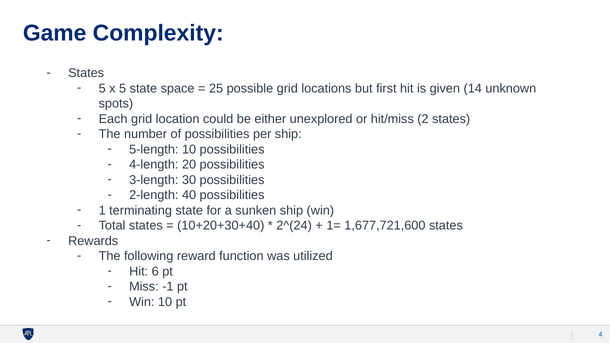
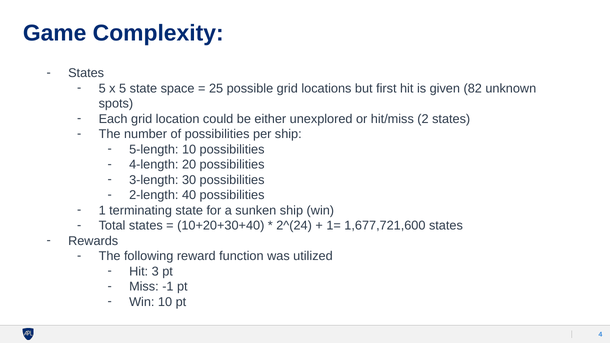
14: 14 -> 82
6: 6 -> 3
